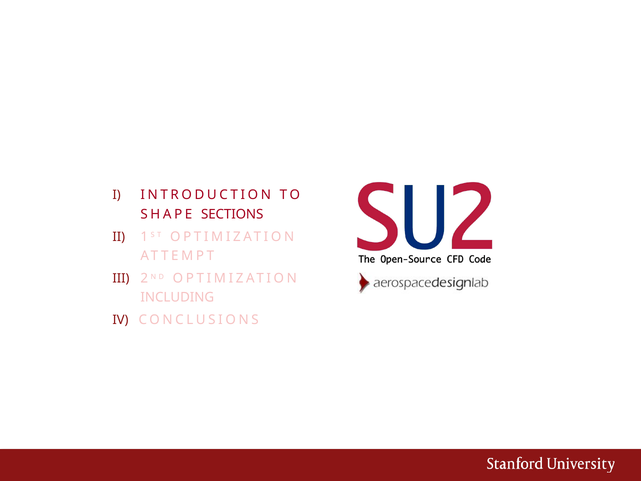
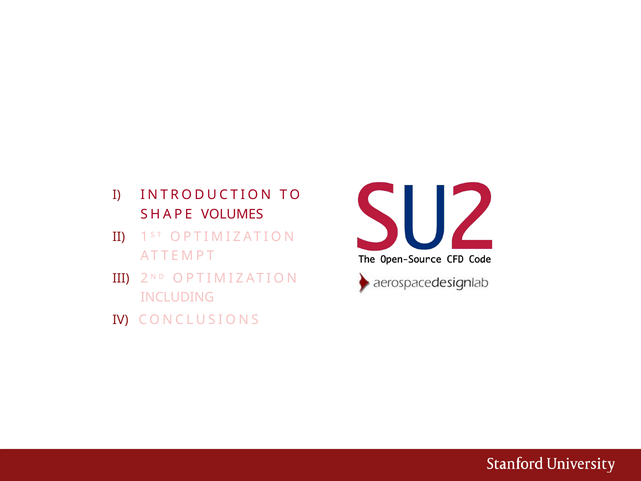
SECTIONS: SECTIONS -> VOLUMES
